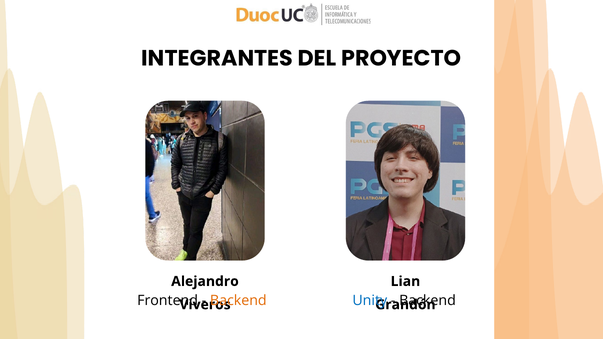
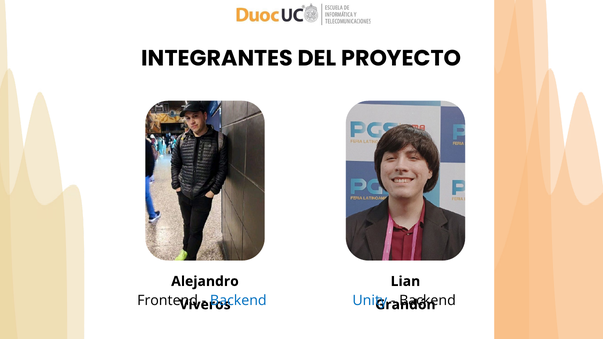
Backend at (238, 301) colour: orange -> blue
